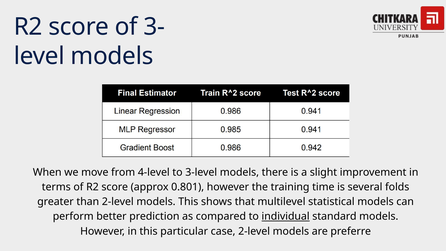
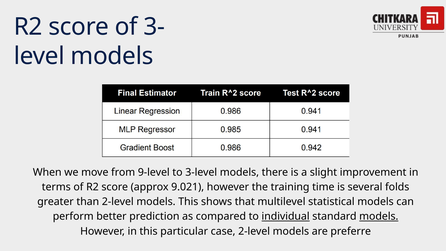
4-level: 4-level -> 9-level
0.801: 0.801 -> 9.021
models at (379, 216) underline: none -> present
